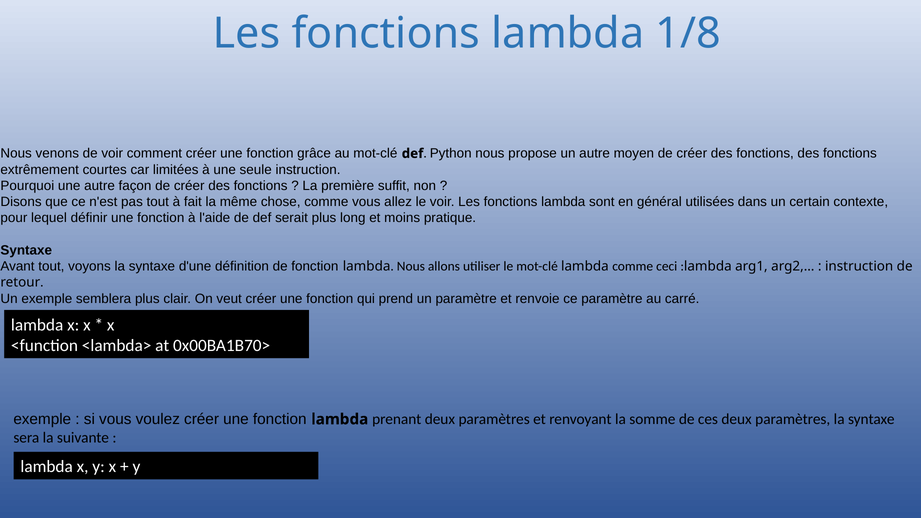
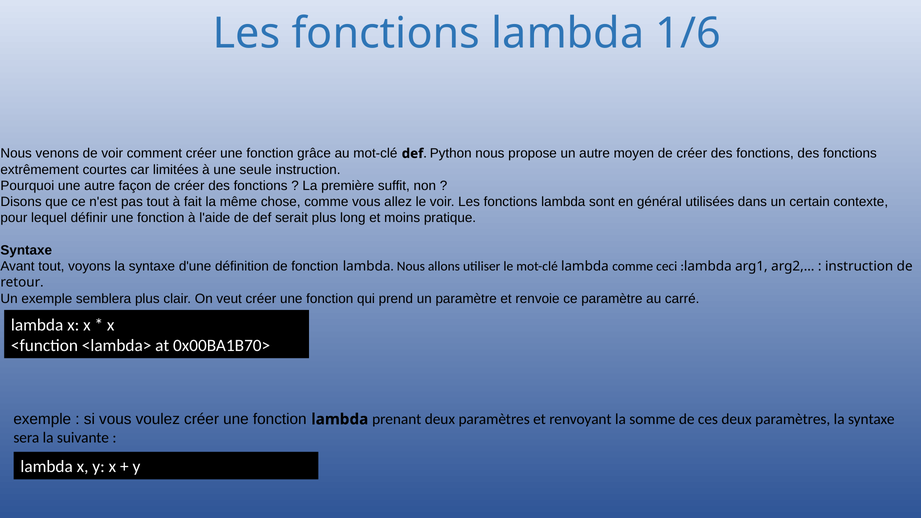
1/8: 1/8 -> 1/6
